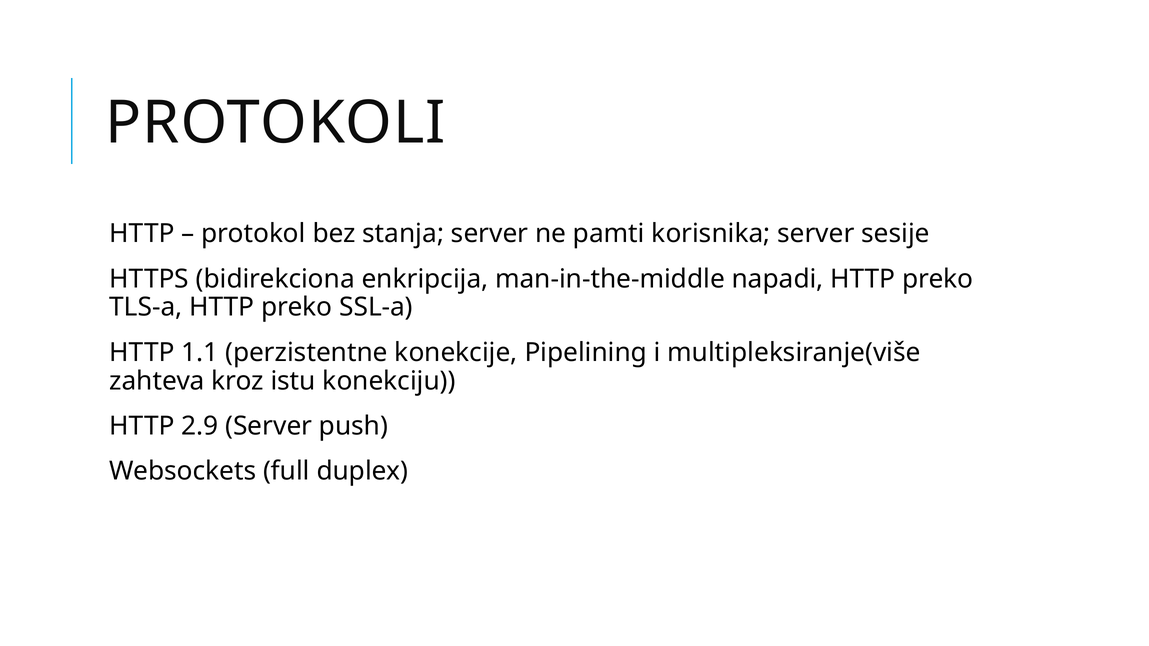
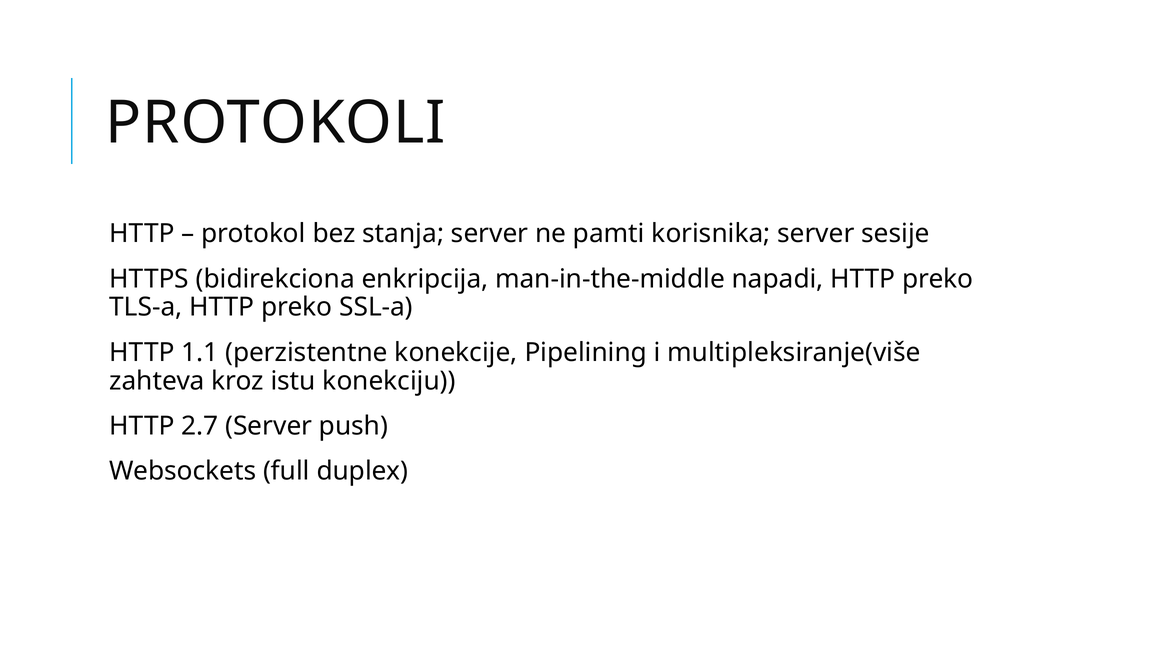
2.9: 2.9 -> 2.7
